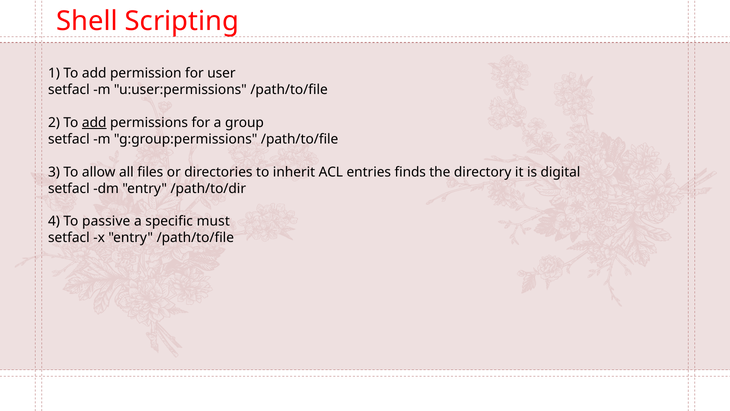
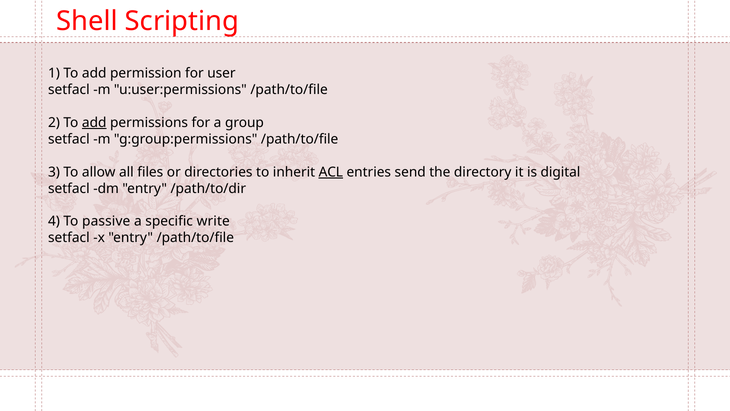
ACL underline: none -> present
finds: finds -> send
must: must -> write
